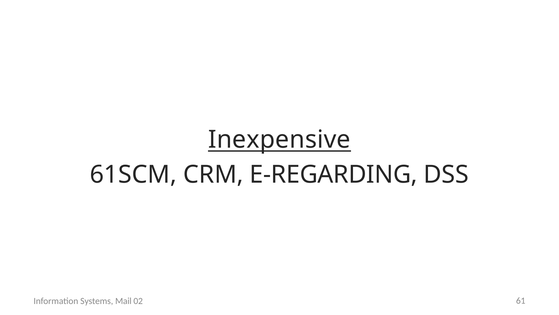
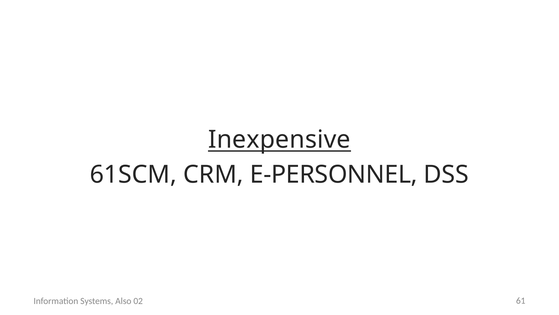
E-REGARDING: E-REGARDING -> E-PERSONNEL
Mail: Mail -> Also
